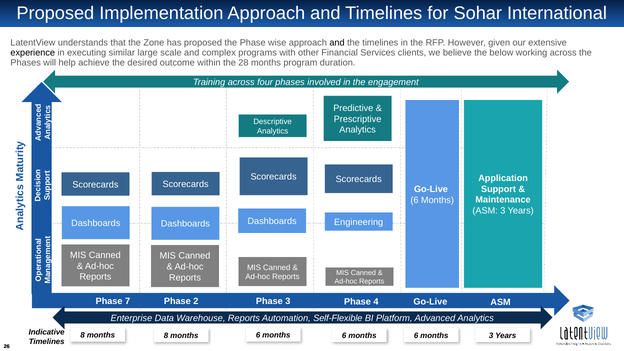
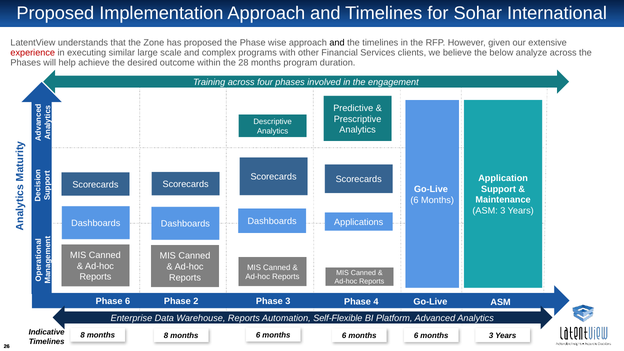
experience colour: black -> red
working: working -> analyze
Engineering: Engineering -> Applications
Phase 7: 7 -> 6
